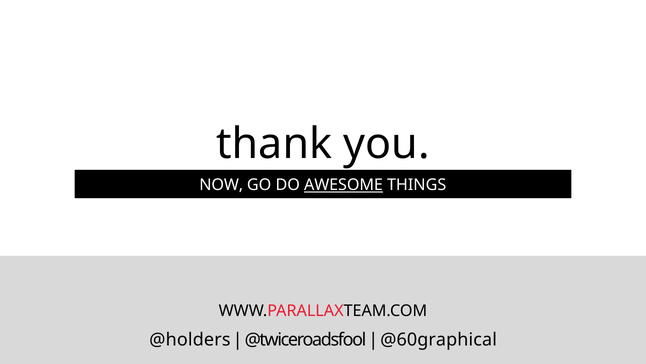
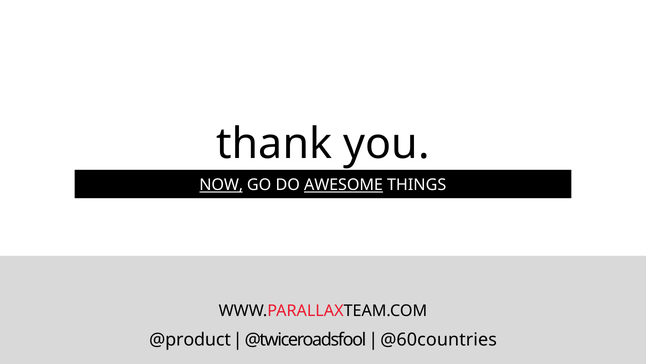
NOW underline: none -> present
@holders: @holders -> @product
@60graphical: @60graphical -> @60countries
